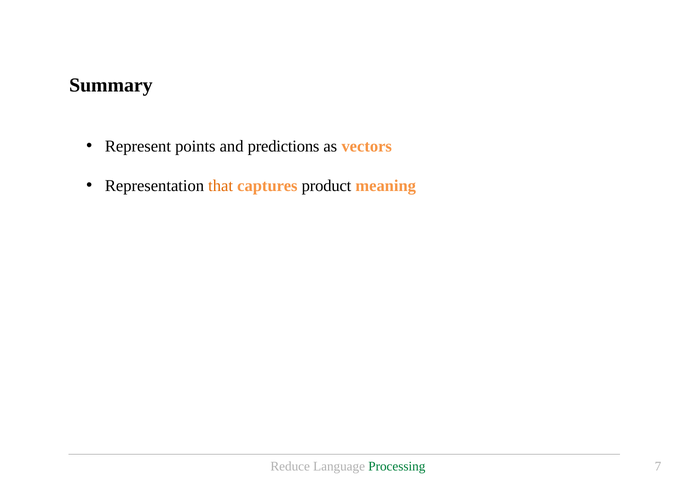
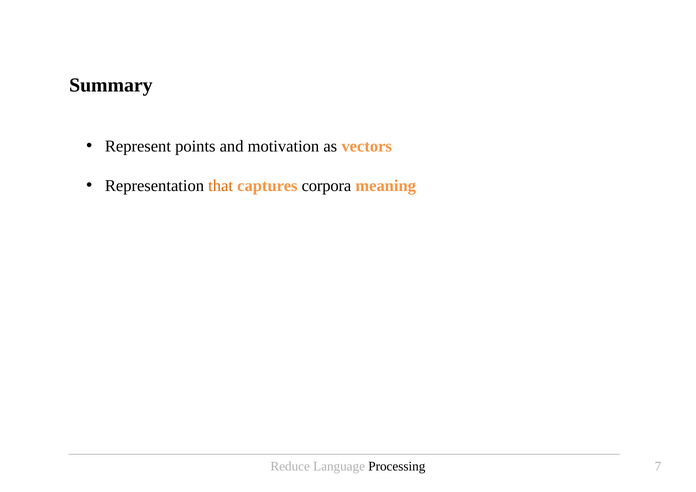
predictions: predictions -> motivation
product: product -> corpora
Processing colour: green -> black
